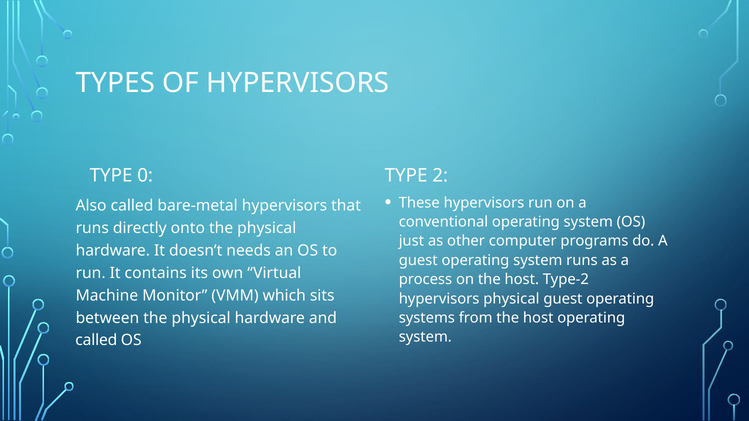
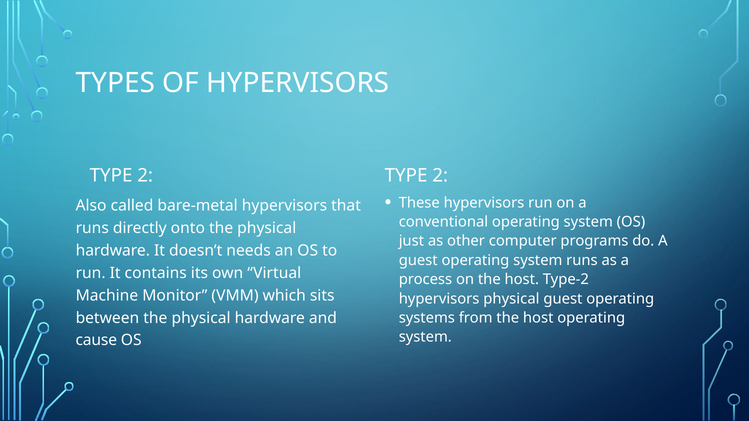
0 at (145, 176): 0 -> 2
called at (96, 341): called -> cause
